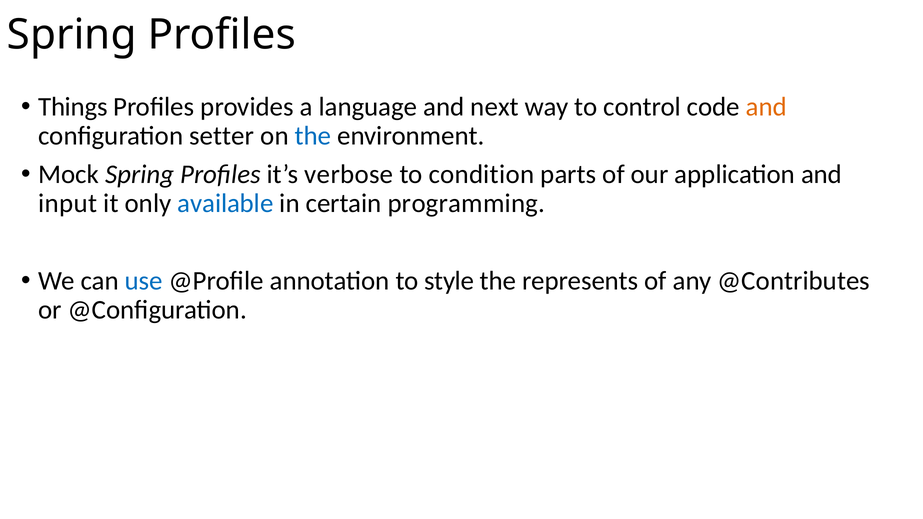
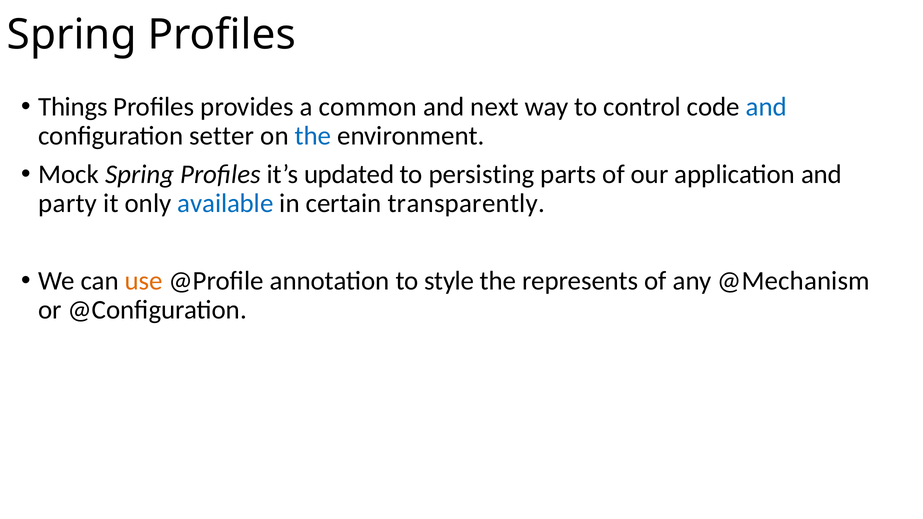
language: language -> common
and at (766, 107) colour: orange -> blue
verbose: verbose -> updated
condition: condition -> persisting
input: input -> party
programming: programming -> transparently
use colour: blue -> orange
@Contributes: @Contributes -> @Mechanism
